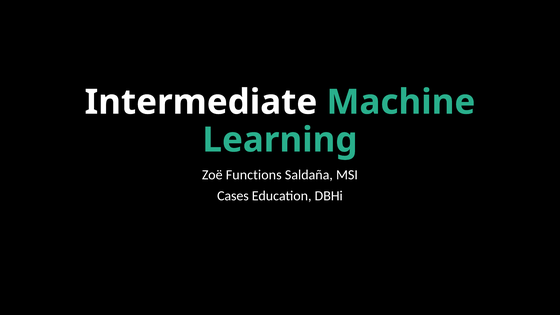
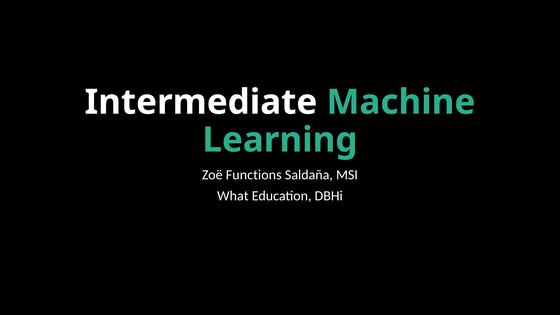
Cases: Cases -> What
